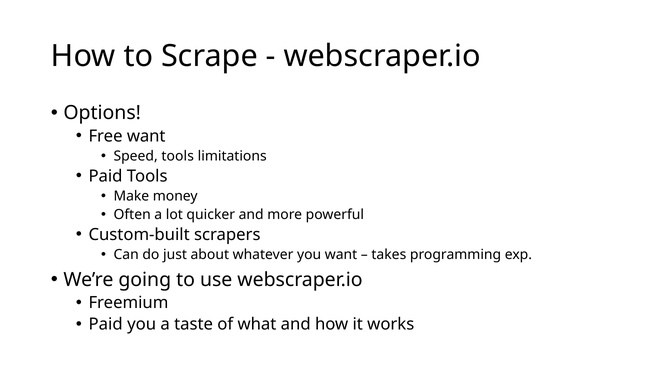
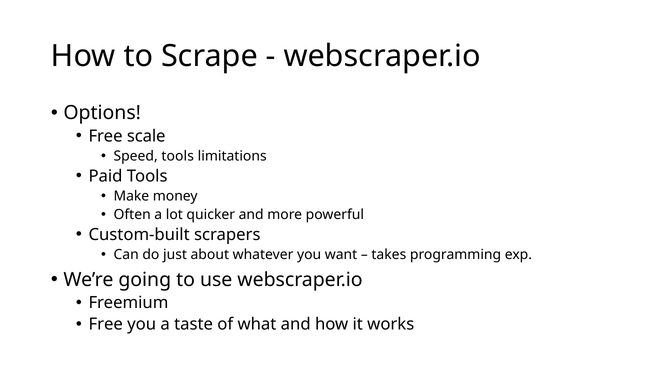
Free want: want -> scale
Paid at (106, 324): Paid -> Free
